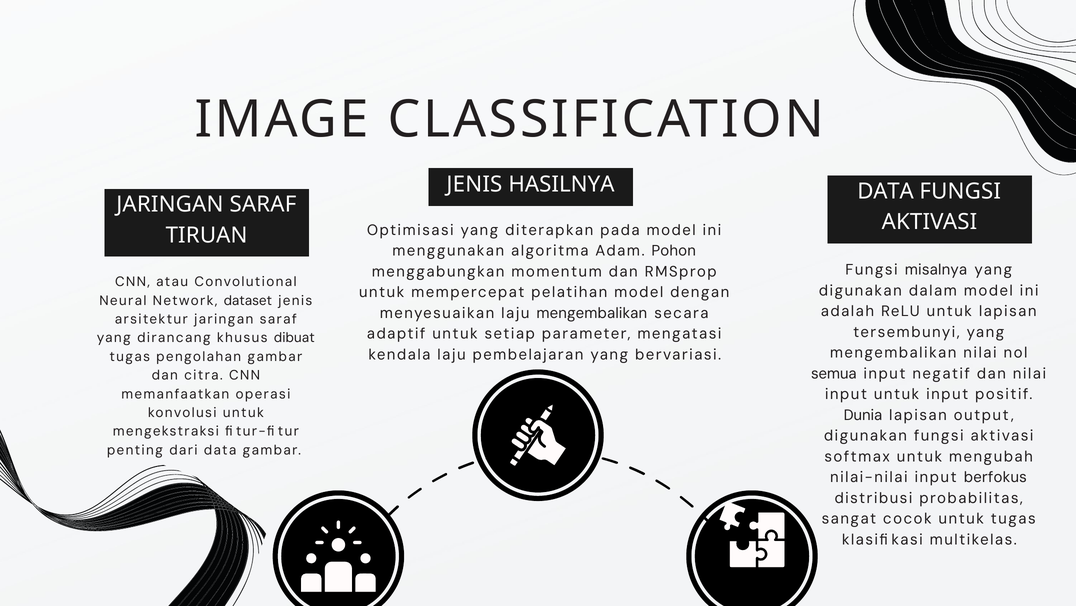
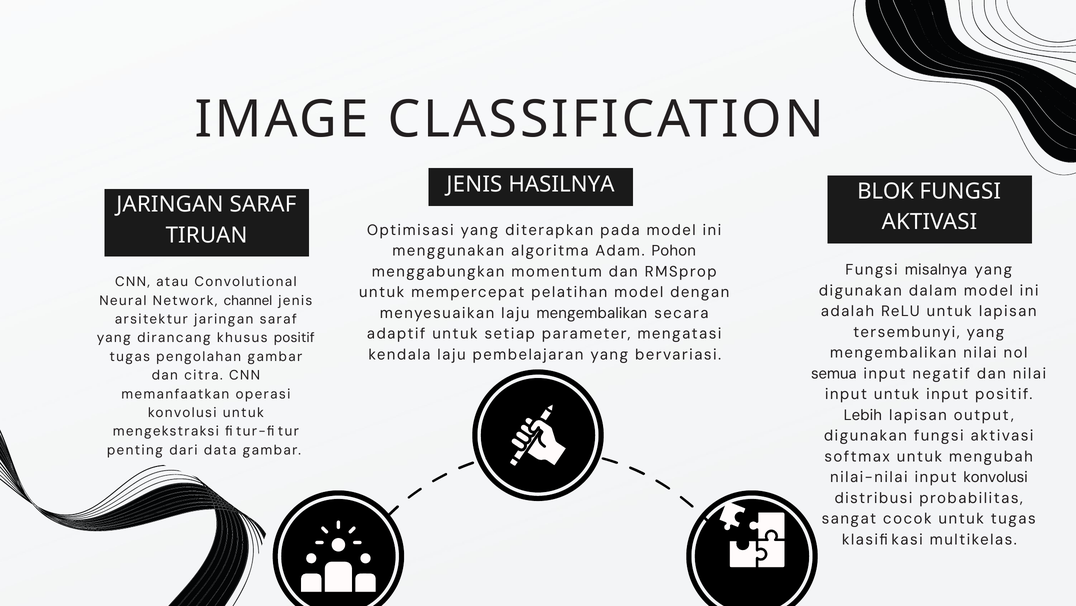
DATA at (886, 191): DATA -> BLOK
dataset: dataset -> channel
khusus dibuat: dibuat -> positif
Dunia: Dunia -> Lebih
input berfokus: berfokus -> konvolusi
